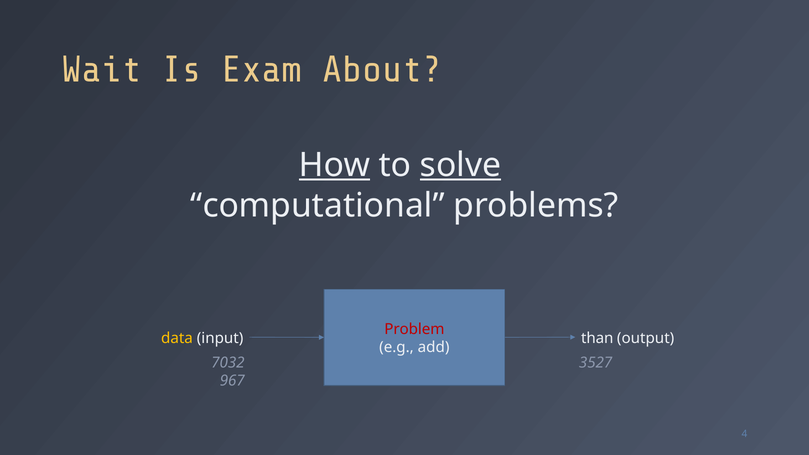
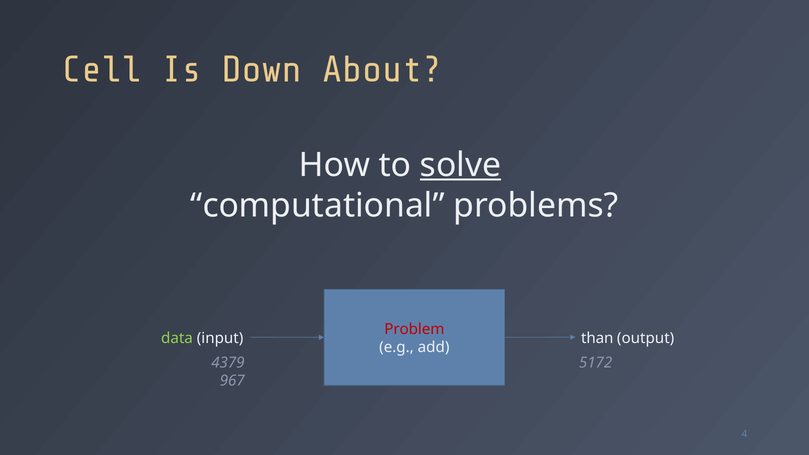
Wait: Wait -> Cell
Exam: Exam -> Down
How underline: present -> none
data colour: yellow -> light green
7032: 7032 -> 4379
3527: 3527 -> 5172
